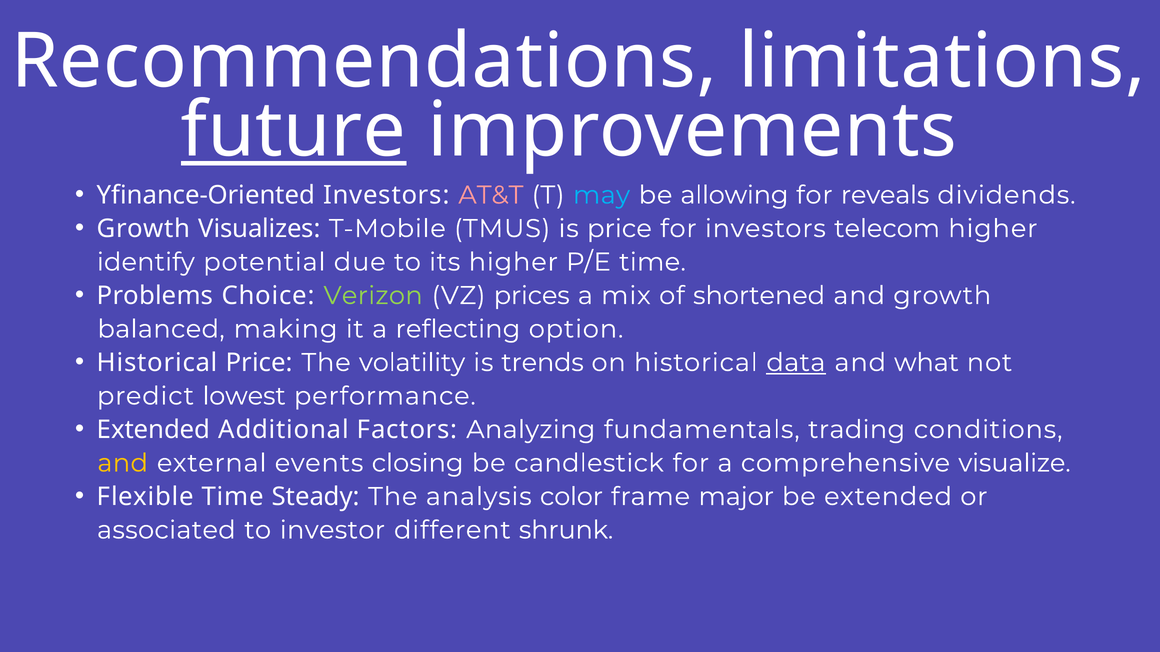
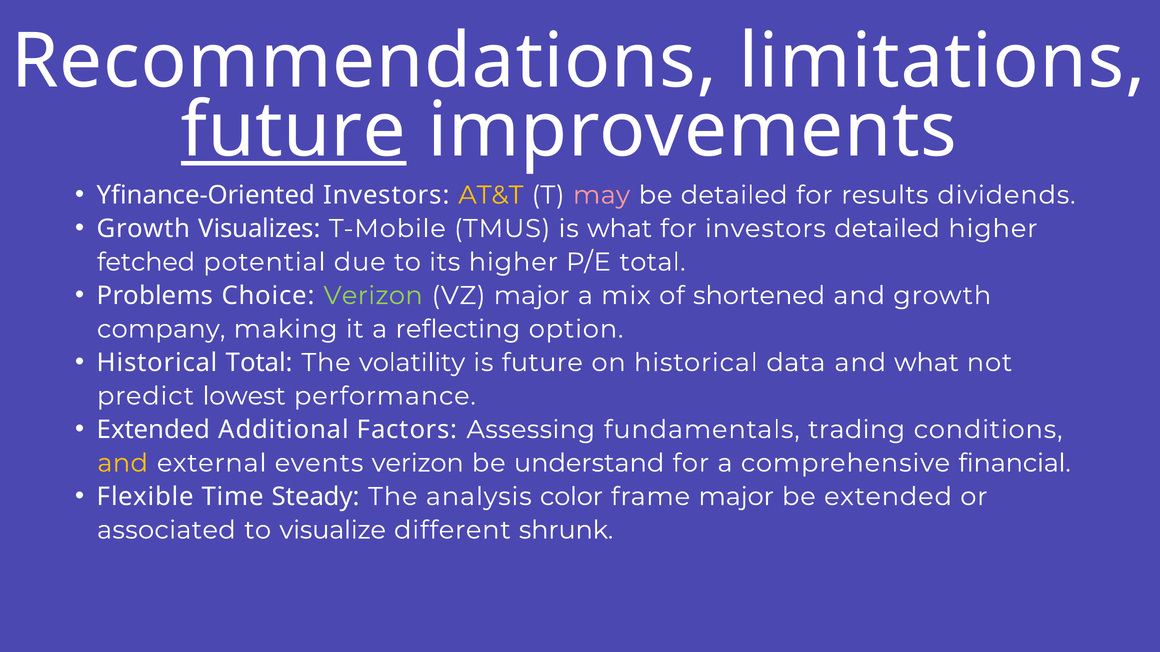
AT&T colour: pink -> yellow
may colour: light blue -> pink
be allowing: allowing -> detailed
reveals: reveals -> results
is price: price -> what
investors telecom: telecom -> detailed
identify: identify -> fetched
P/E time: time -> total
VZ prices: prices -> major
balanced: balanced -> company
Historical Price: Price -> Total
is trends: trends -> future
data underline: present -> none
Analyzing: Analyzing -> Assessing
events closing: closing -> verizon
candlestick: candlestick -> understand
visualize: visualize -> financial
investor: investor -> visualize
